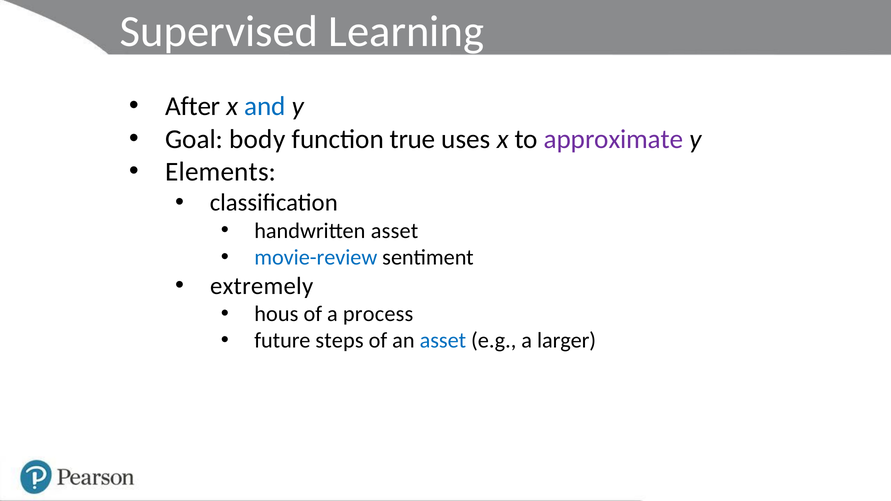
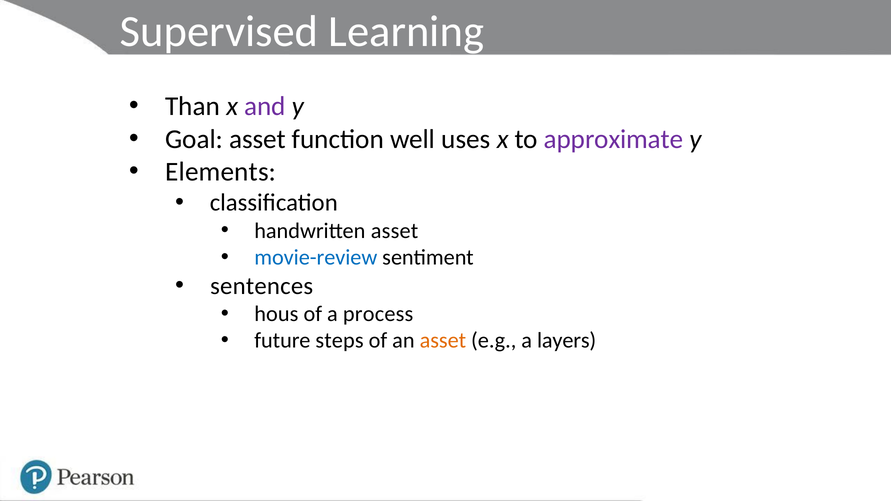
After: After -> Than
and colour: blue -> purple
Goal body: body -> asset
true: true -> well
extremely: extremely -> sentences
asset at (443, 341) colour: blue -> orange
larger: larger -> layers
